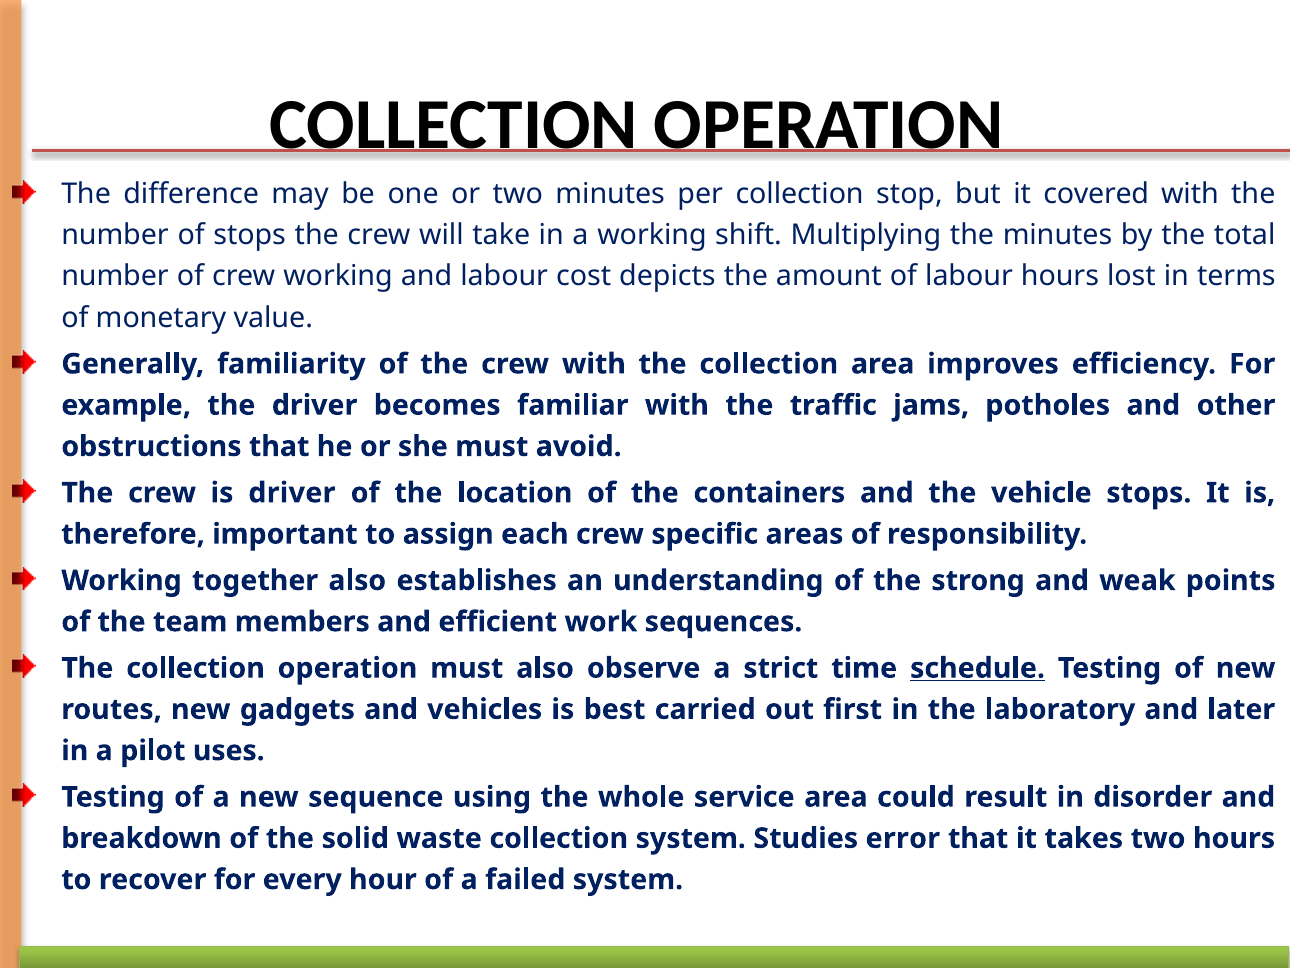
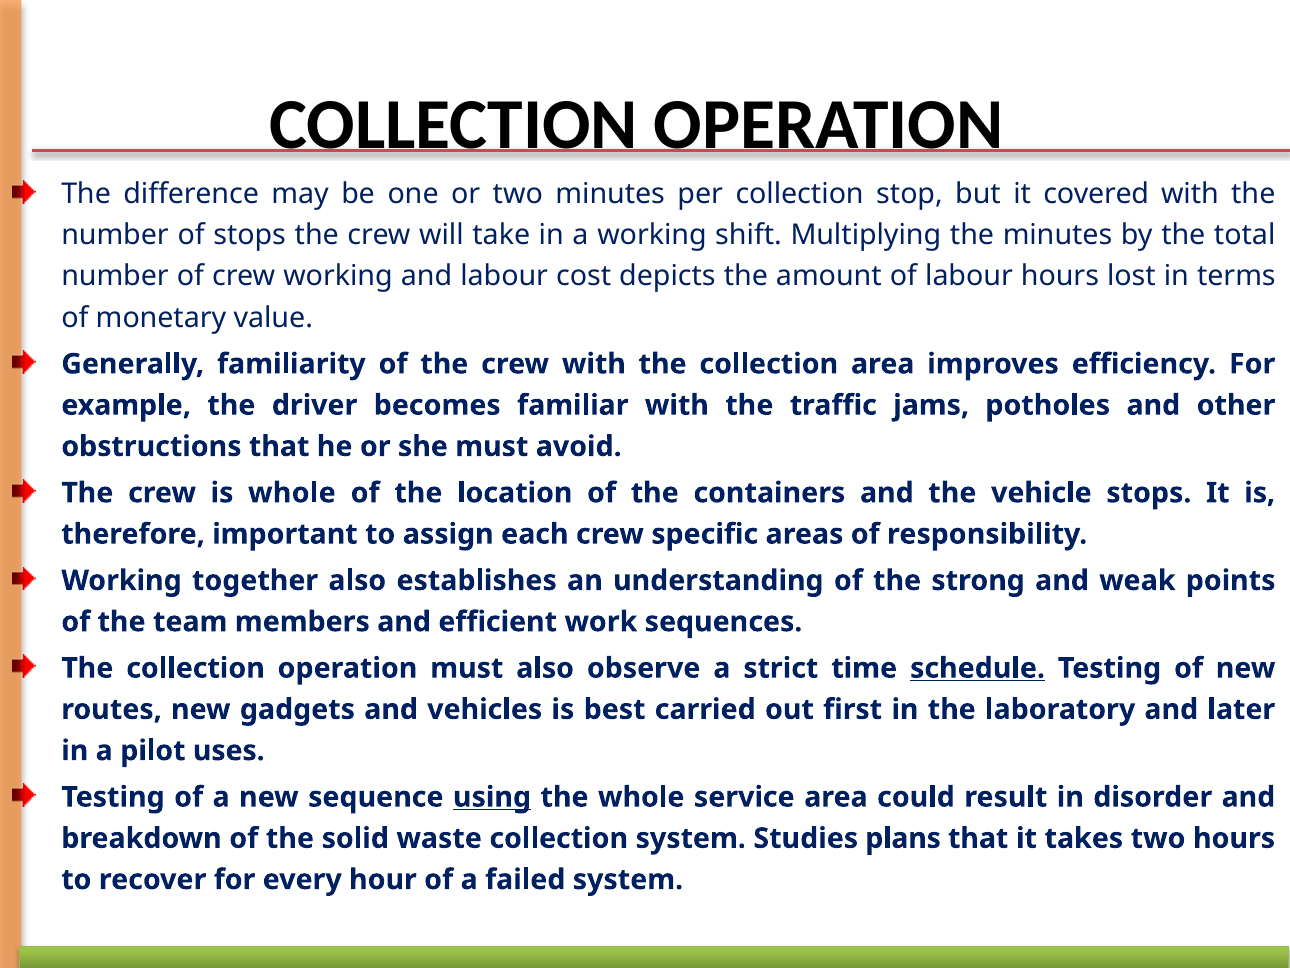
is driver: driver -> whole
using underline: none -> present
error: error -> plans
